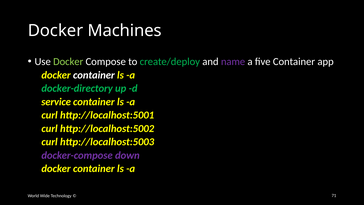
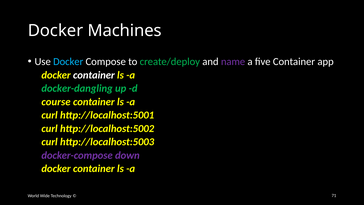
Docker at (68, 62) colour: light green -> light blue
docker-directory: docker-directory -> docker-dangling
service: service -> course
